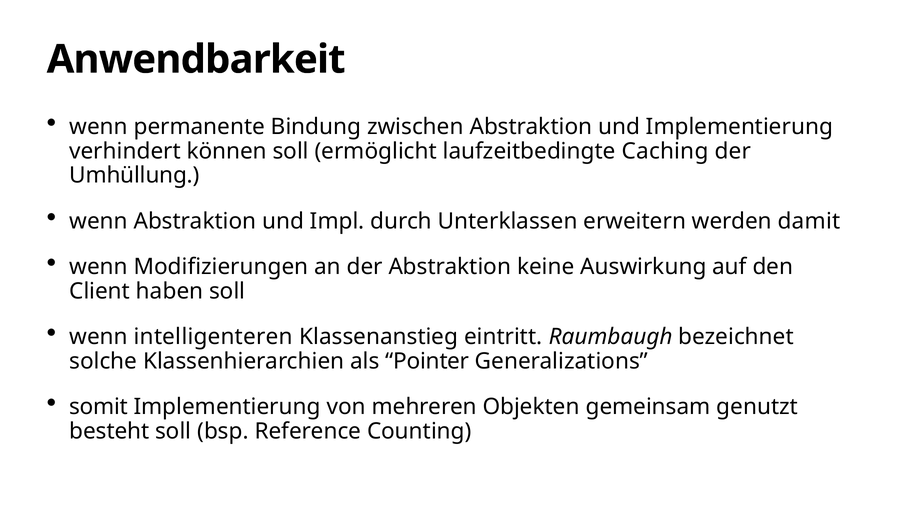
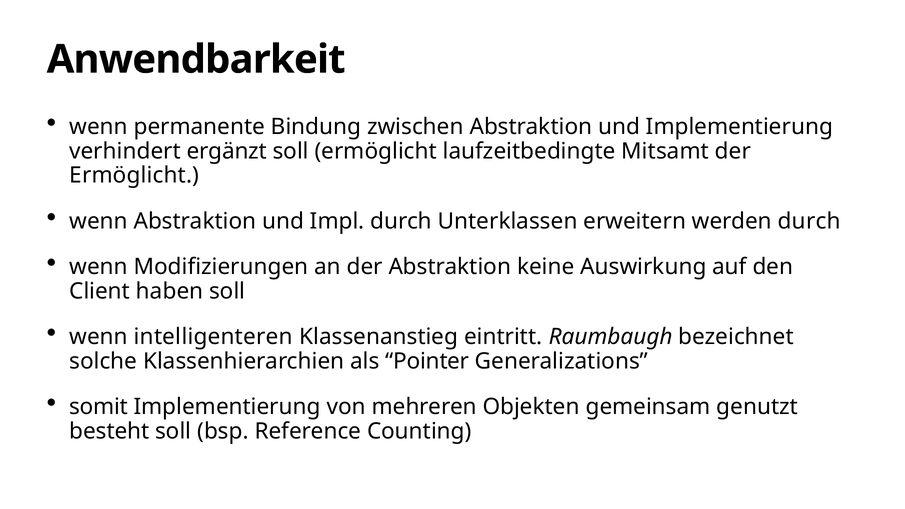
können: können -> ergänzt
Caching: Caching -> Mitsamt
Umhüllung at (134, 176): Umhüllung -> Ermöglicht
werden damit: damit -> durch
